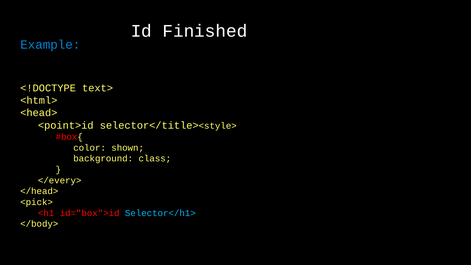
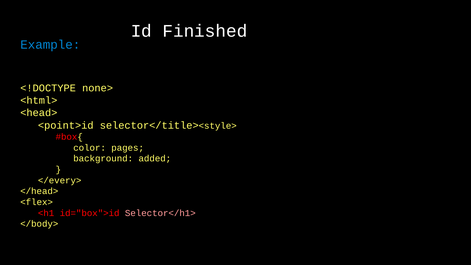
text>: text> -> none>
shown: shown -> pages
class: class -> added
<pick>: <pick> -> <flex>
Selector</h1> colour: light blue -> pink
